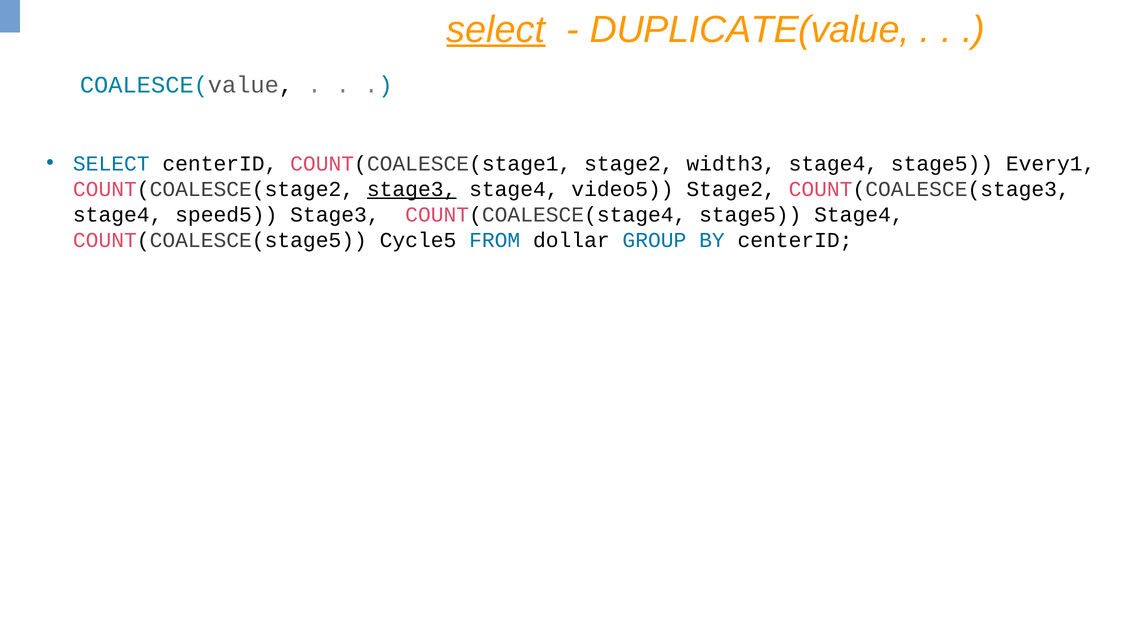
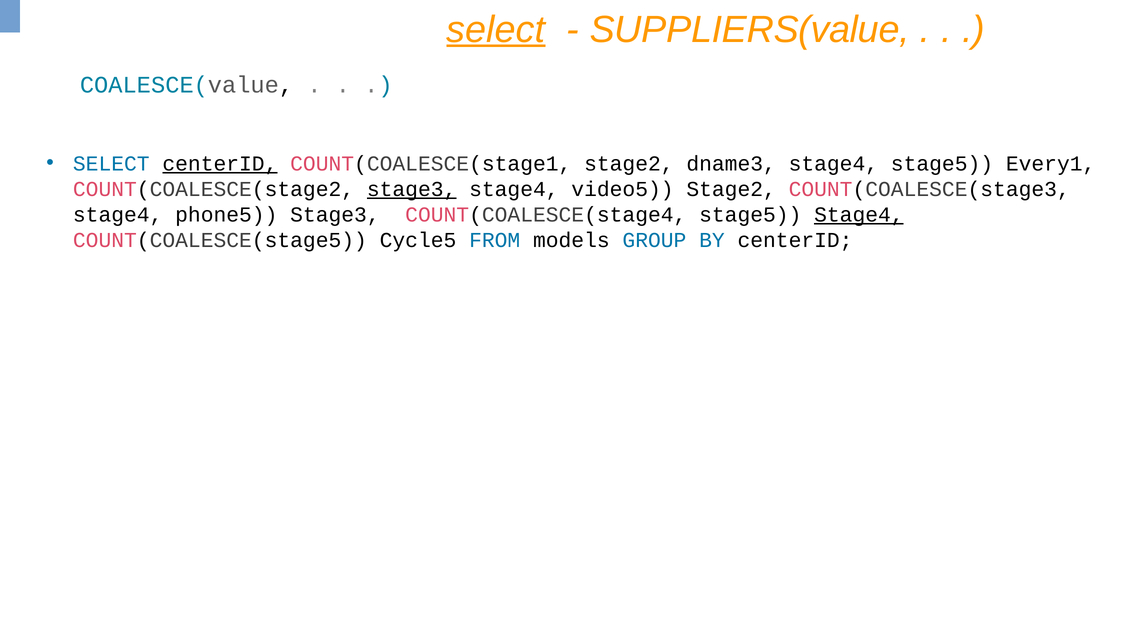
DUPLICATE(value: DUPLICATE(value -> SUPPLIERS(value
centerID at (220, 163) underline: none -> present
width3: width3 -> dname3
speed5: speed5 -> phone5
Stage4 at (859, 215) underline: none -> present
dollar: dollar -> models
